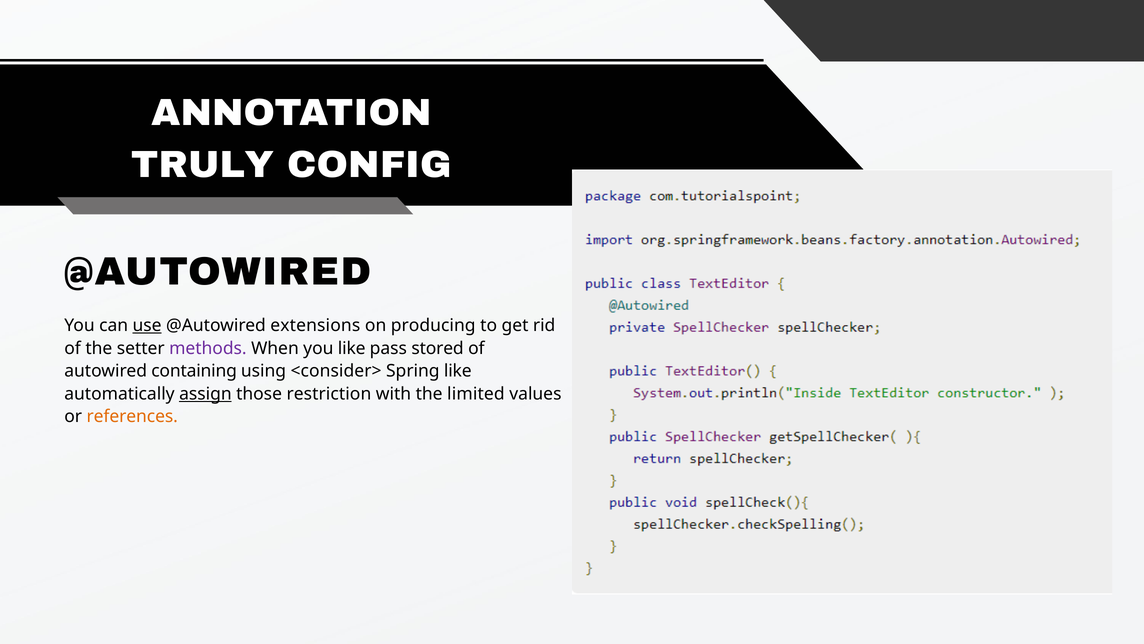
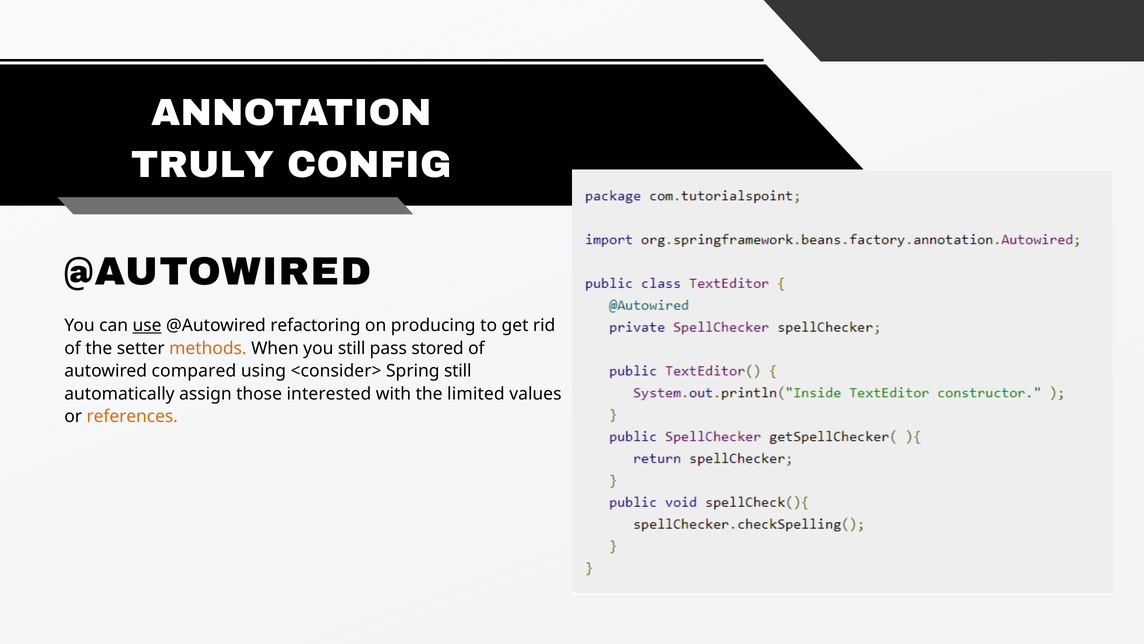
extensions: extensions -> refactoring
methods colour: purple -> orange
you like: like -> still
containing: containing -> compared
Spring like: like -> still
assign underline: present -> none
restriction: restriction -> interested
